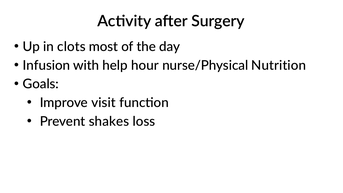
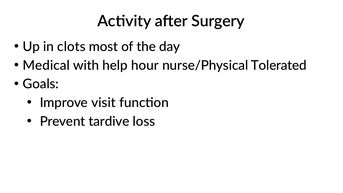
Infusion: Infusion -> Medical
Nutrition: Nutrition -> Tolerated
shakes: shakes -> tardive
